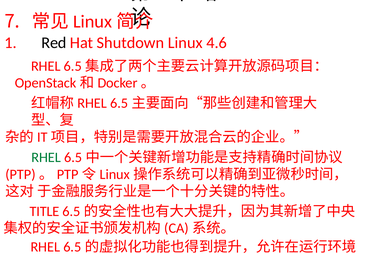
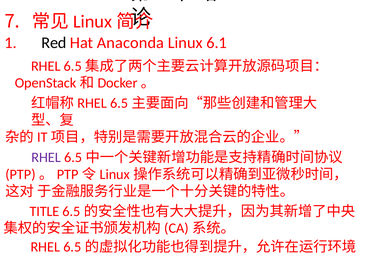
Shutdown: Shutdown -> Anaconda
4.6: 4.6 -> 6.1
RHEL at (46, 157) colour: green -> purple
